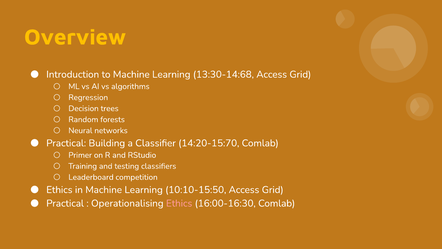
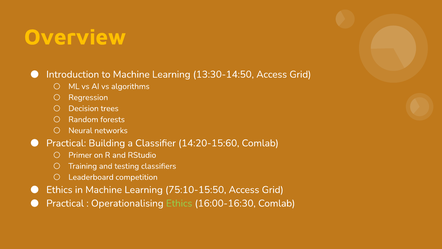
13:30-14:68: 13:30-14:68 -> 13:30-14:50
14:20-15:70: 14:20-15:70 -> 14:20-15:60
10:10-15:50: 10:10-15:50 -> 75:10-15:50
Ethics at (179, 203) colour: pink -> light green
